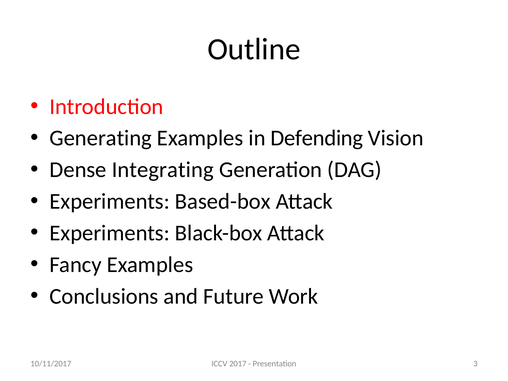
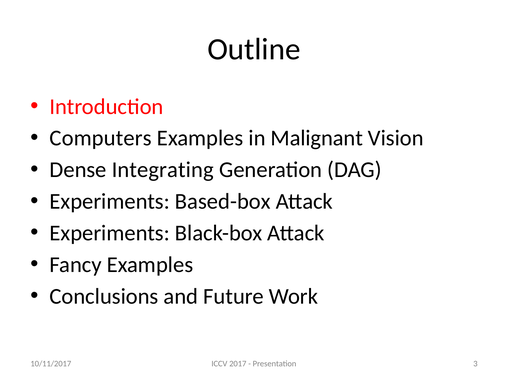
Generating: Generating -> Computers
Defending: Defending -> Malignant
